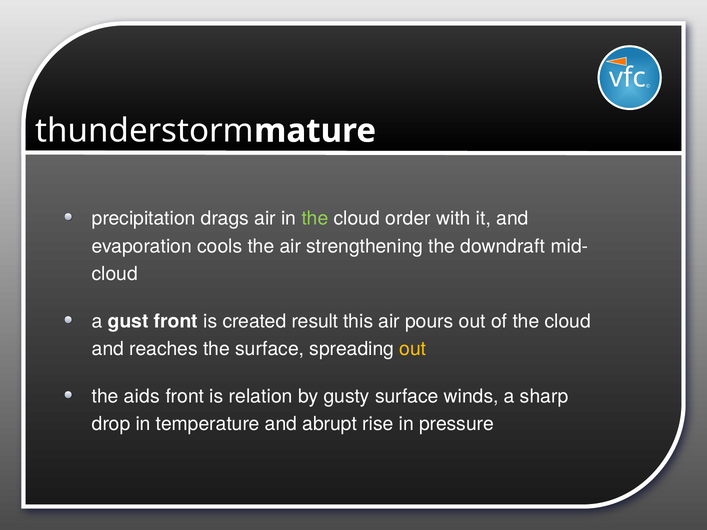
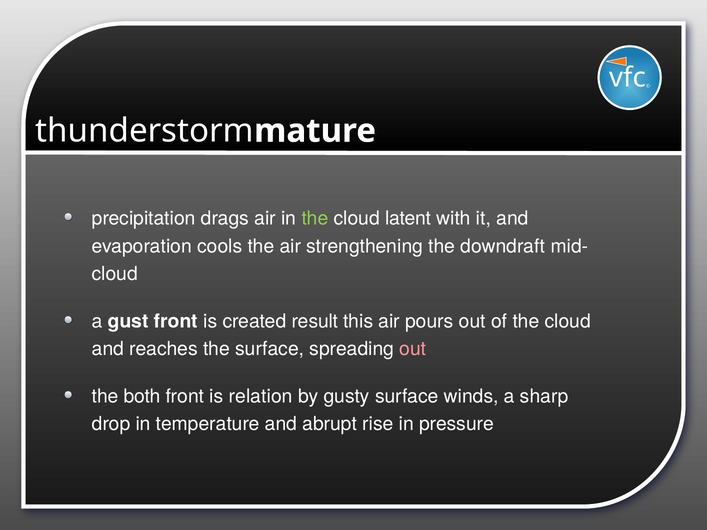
order: order -> latent
out at (413, 349) colour: yellow -> pink
aids: aids -> both
